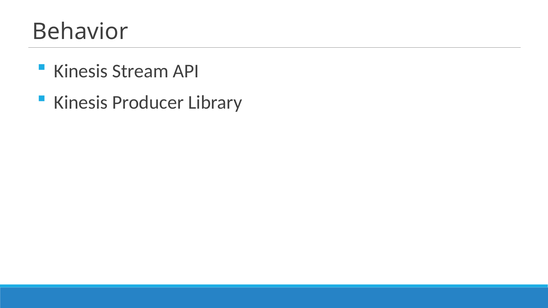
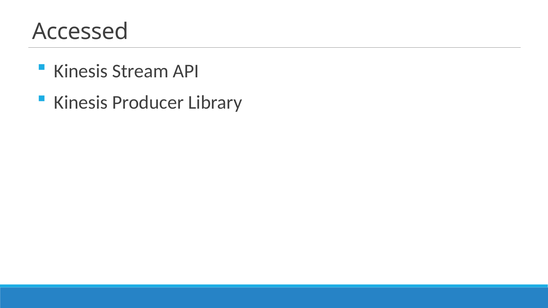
Behavior: Behavior -> Accessed
